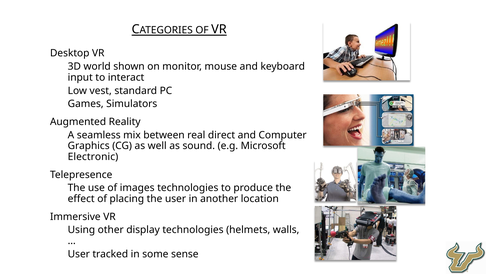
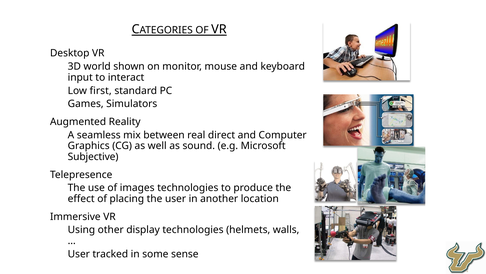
vest: vest -> first
Electronic: Electronic -> Subjective
